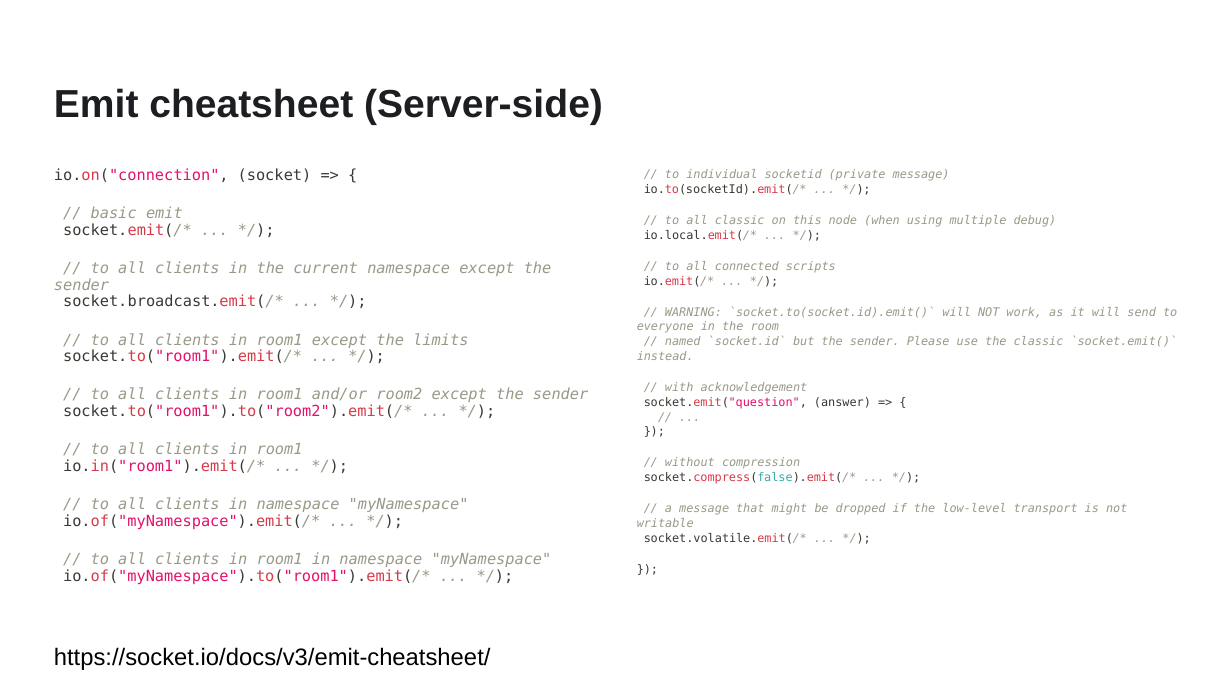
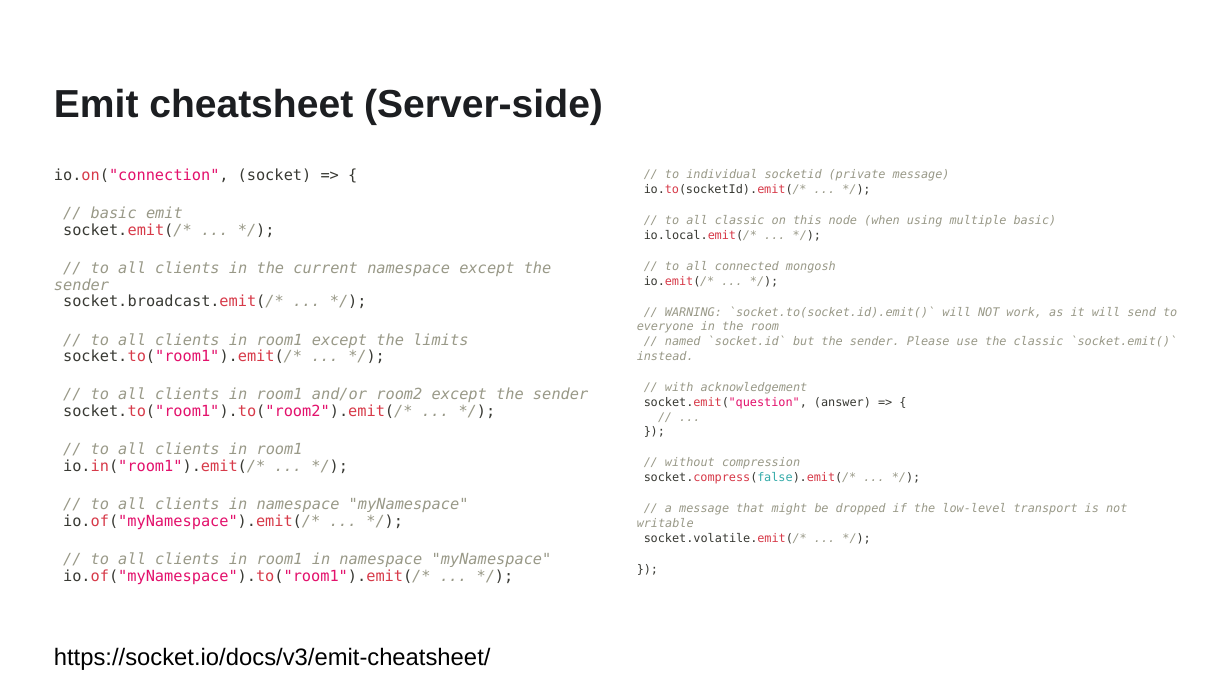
multiple debug: debug -> basic
scripts: scripts -> mongosh
